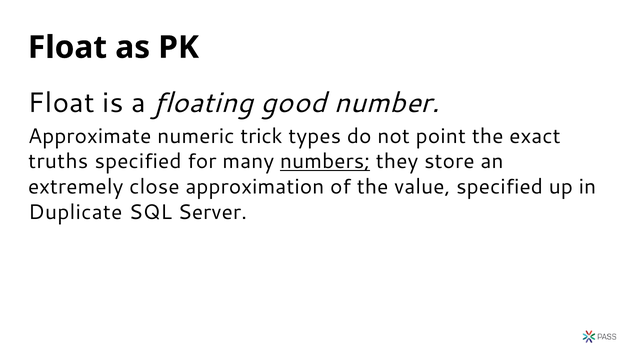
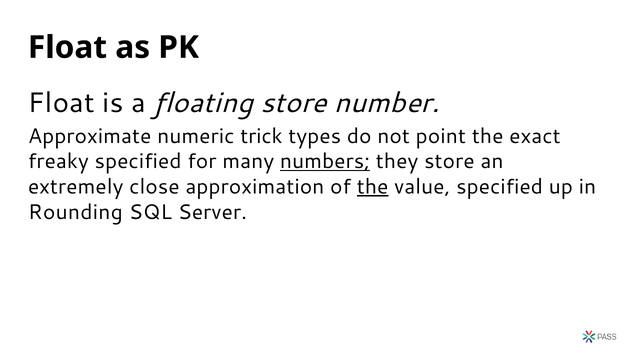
floating good: good -> store
truths: truths -> freaky
the at (373, 187) underline: none -> present
Duplicate: Duplicate -> Rounding
